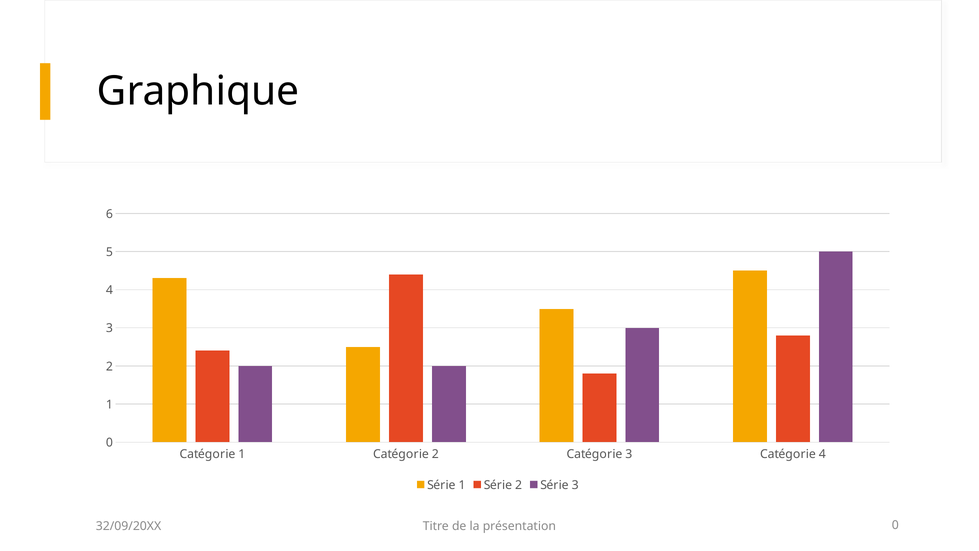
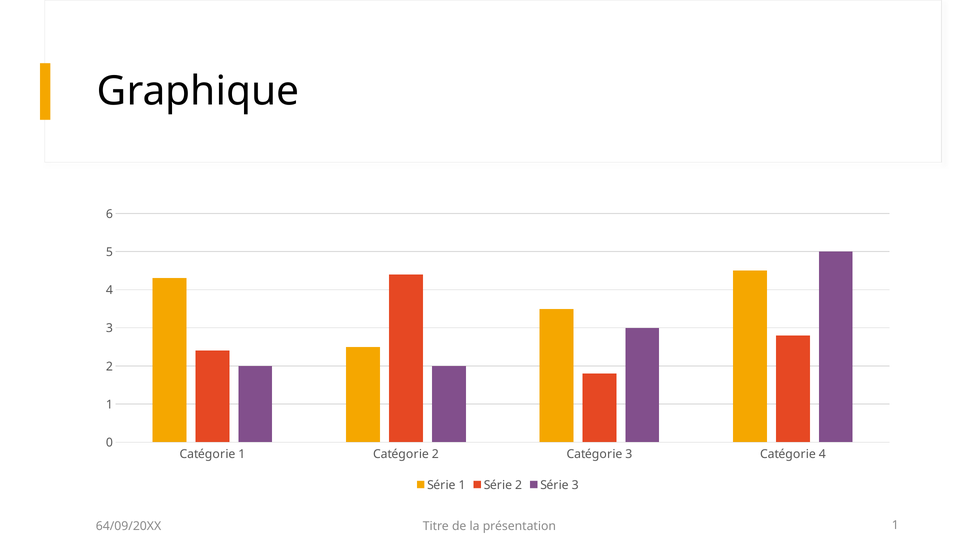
32/09/20XX: 32/09/20XX -> 64/09/20XX
présentation 0: 0 -> 1
